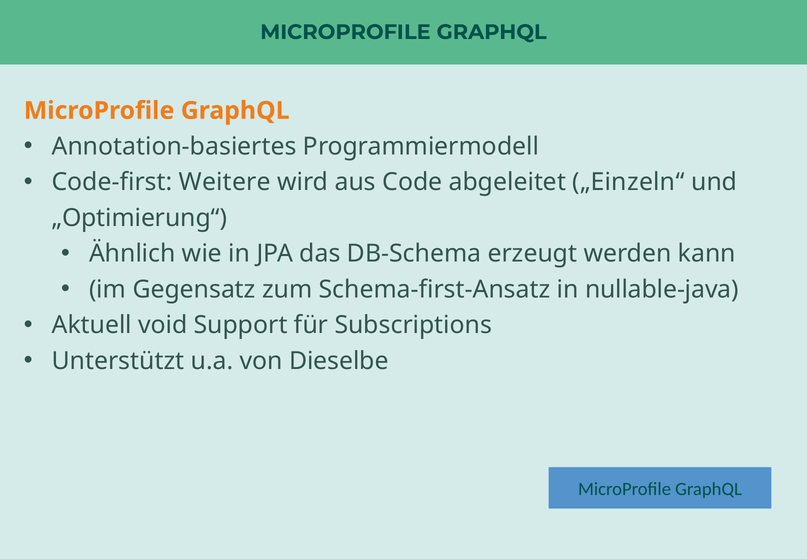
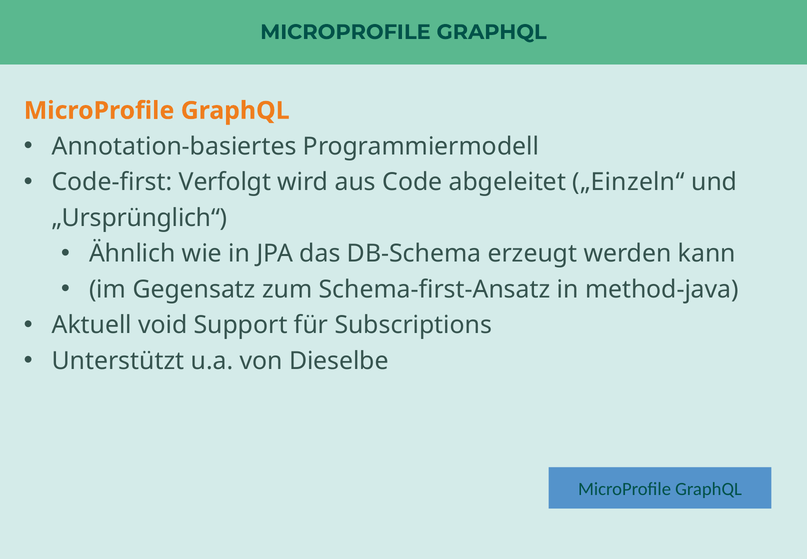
Weitere: Weitere -> Verfolgt
„Optimierung“: „Optimierung“ -> „Ursprünglich“
nullable-java: nullable-java -> method-java
